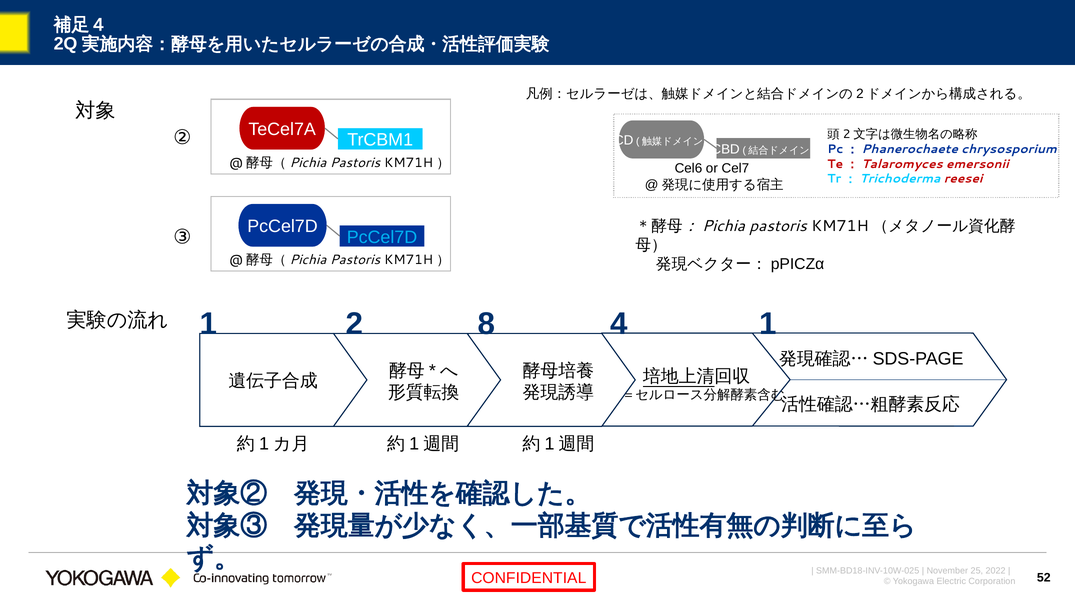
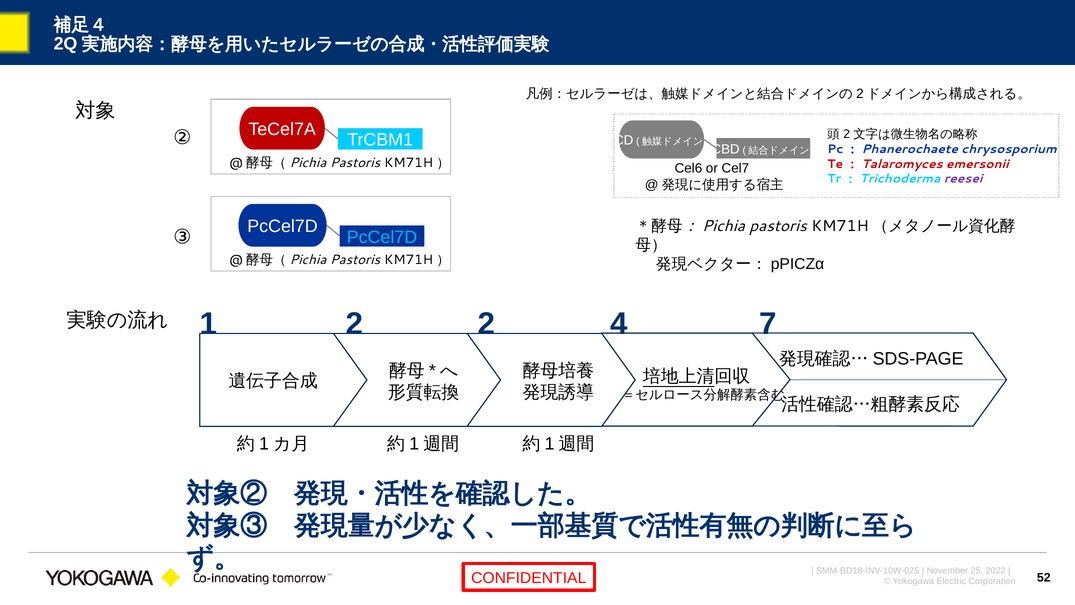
reesei colour: red -> purple
2 8: 8 -> 2
4 1: 1 -> 7
